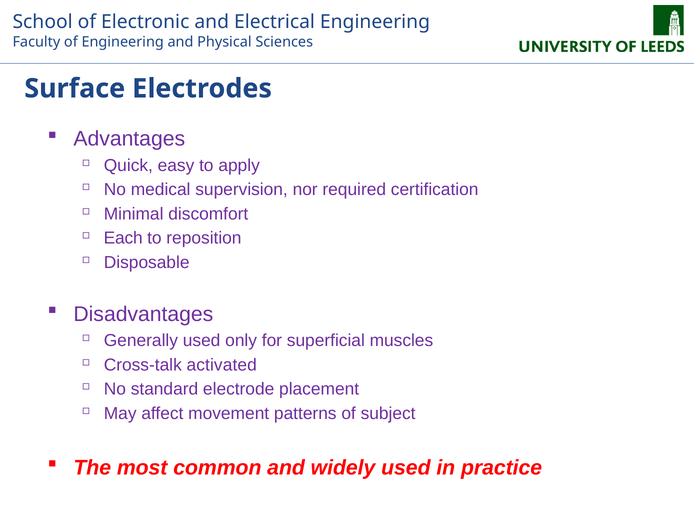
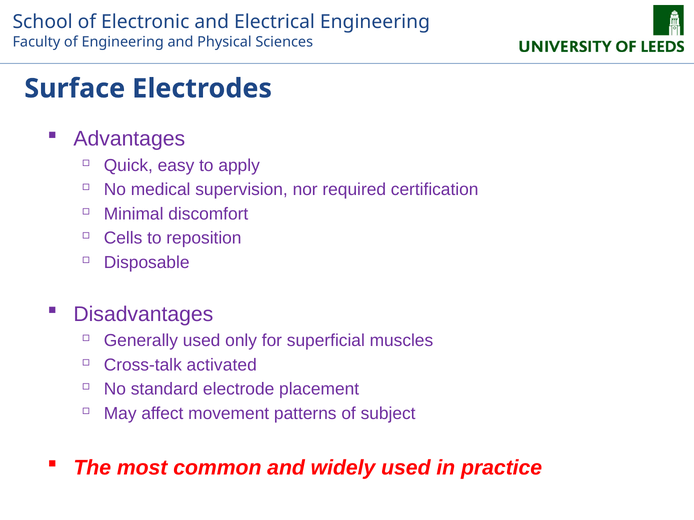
Each: Each -> Cells
